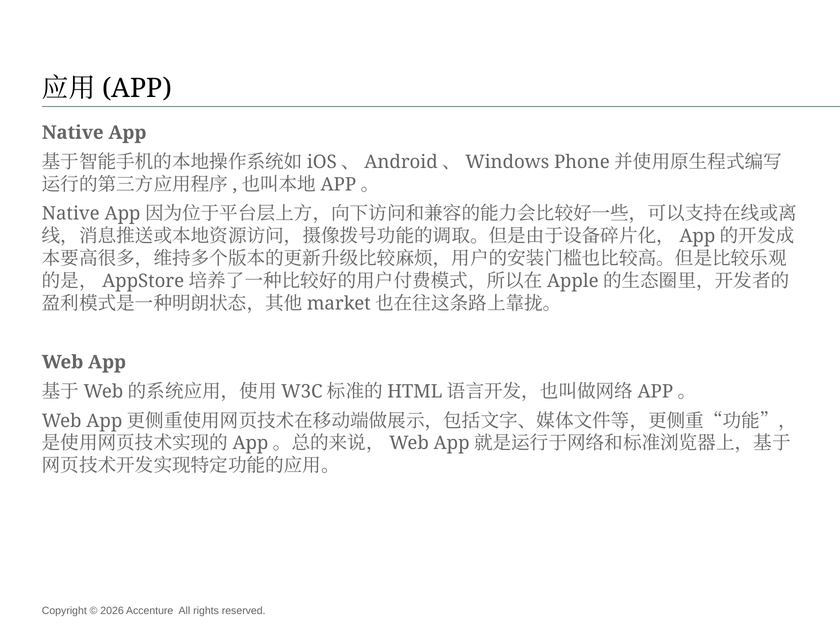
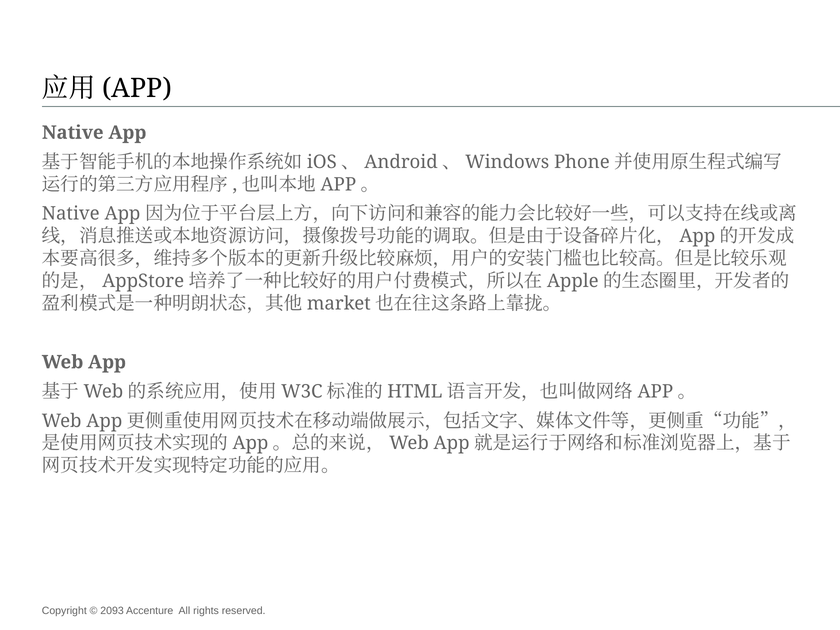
2026: 2026 -> 2093
